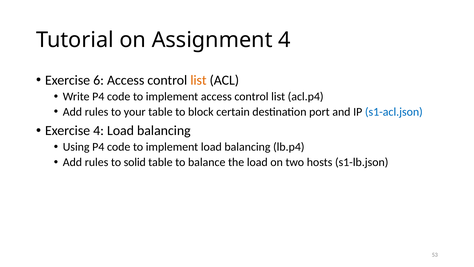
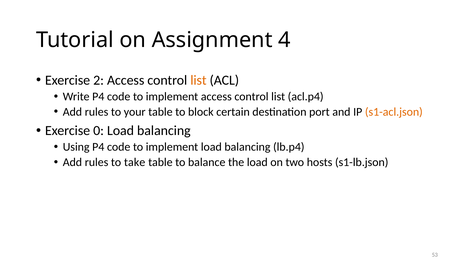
6: 6 -> 2
s1-acl.json colour: blue -> orange
Exercise 4: 4 -> 0
solid: solid -> take
